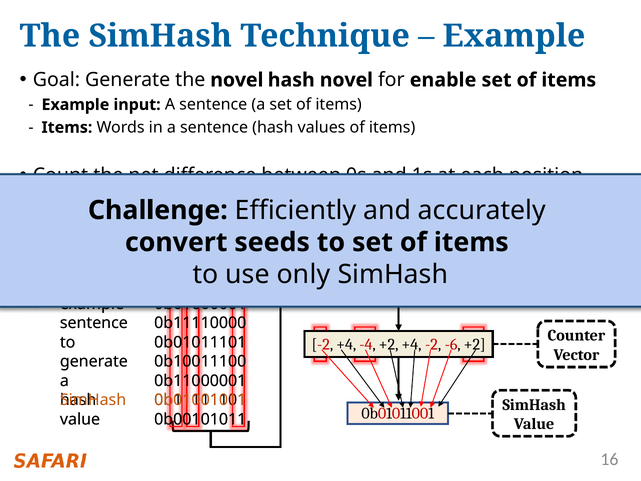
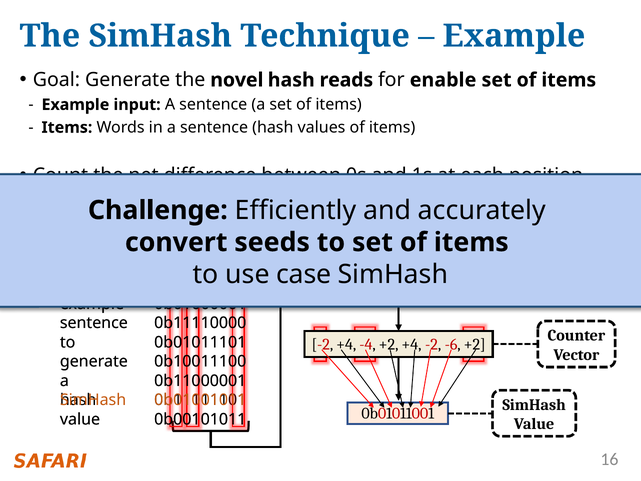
hash novel: novel -> reads
only: only -> case
